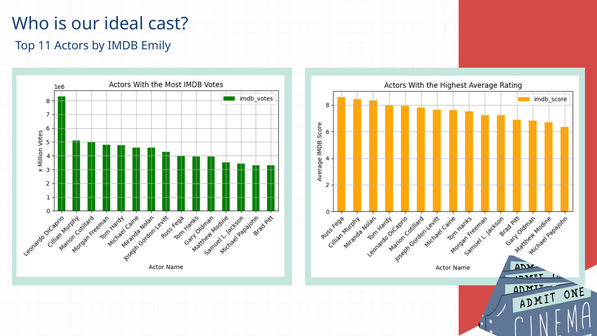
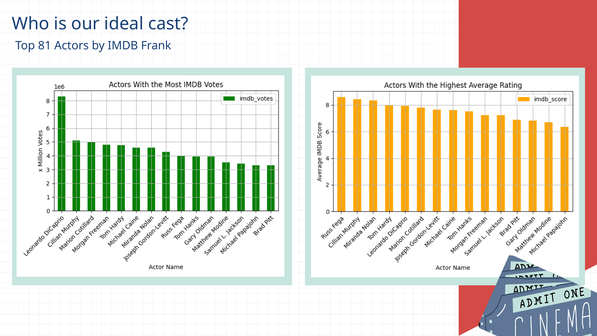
11: 11 -> 81
Emily: Emily -> Frank
